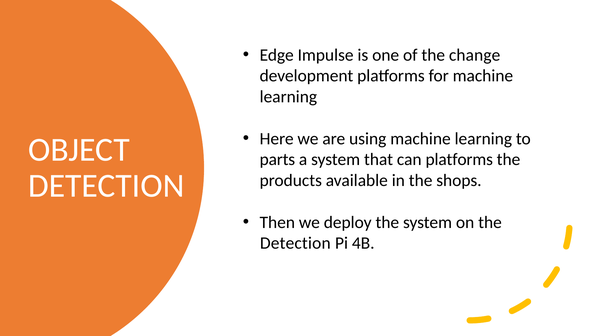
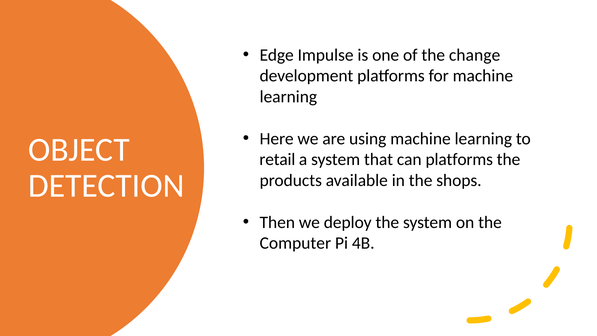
parts: parts -> retail
Detection at (295, 243): Detection -> Computer
